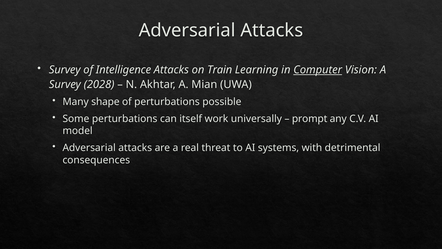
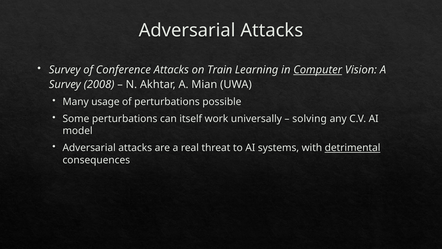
Intelligence: Intelligence -> Conference
2028: 2028 -> 2008
shape: shape -> usage
prompt: prompt -> solving
detrimental underline: none -> present
